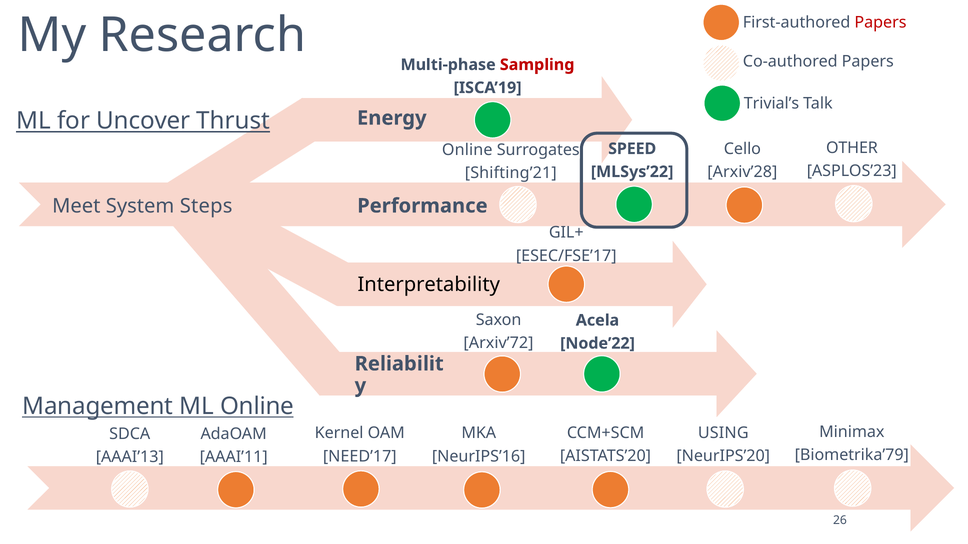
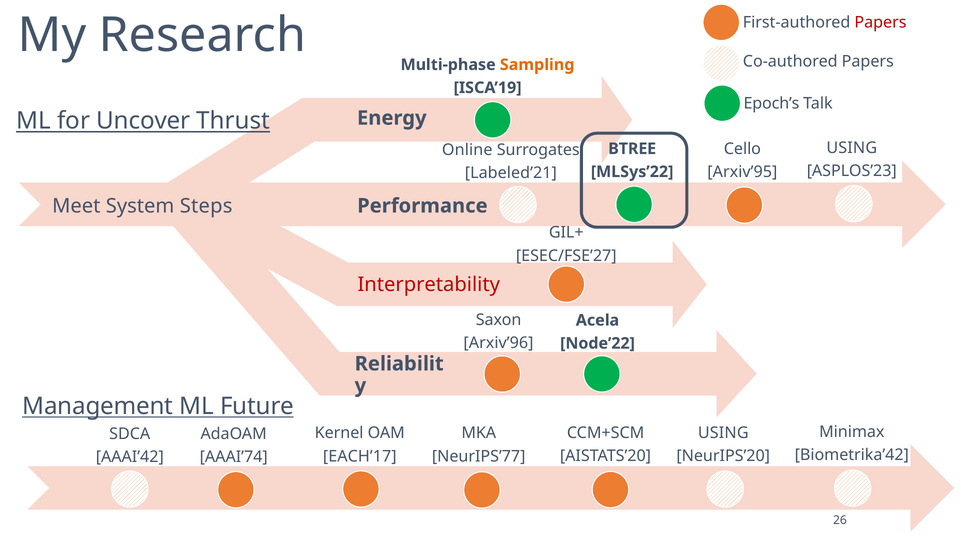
Sampling colour: red -> orange
Trivial’s: Trivial’s -> Epoch’s
OTHER at (852, 148): OTHER -> USING
SPEED: SPEED -> BTREE
Arxiv’28: Arxiv’28 -> Arxiv’95
Shifting’21: Shifting’21 -> Labeled’21
ESEC/FSE’17: ESEC/FSE’17 -> ESEC/FSE’27
Interpretability colour: black -> red
Arxiv’72: Arxiv’72 -> Arxiv’96
ML Online: Online -> Future
Biometrika’79: Biometrika’79 -> Biometrika’42
NEED’17: NEED’17 -> EACH’17
NeurIPS’16: NeurIPS’16 -> NeurIPS’77
AAAI’13: AAAI’13 -> AAAI’42
AAAI’11: AAAI’11 -> AAAI’74
